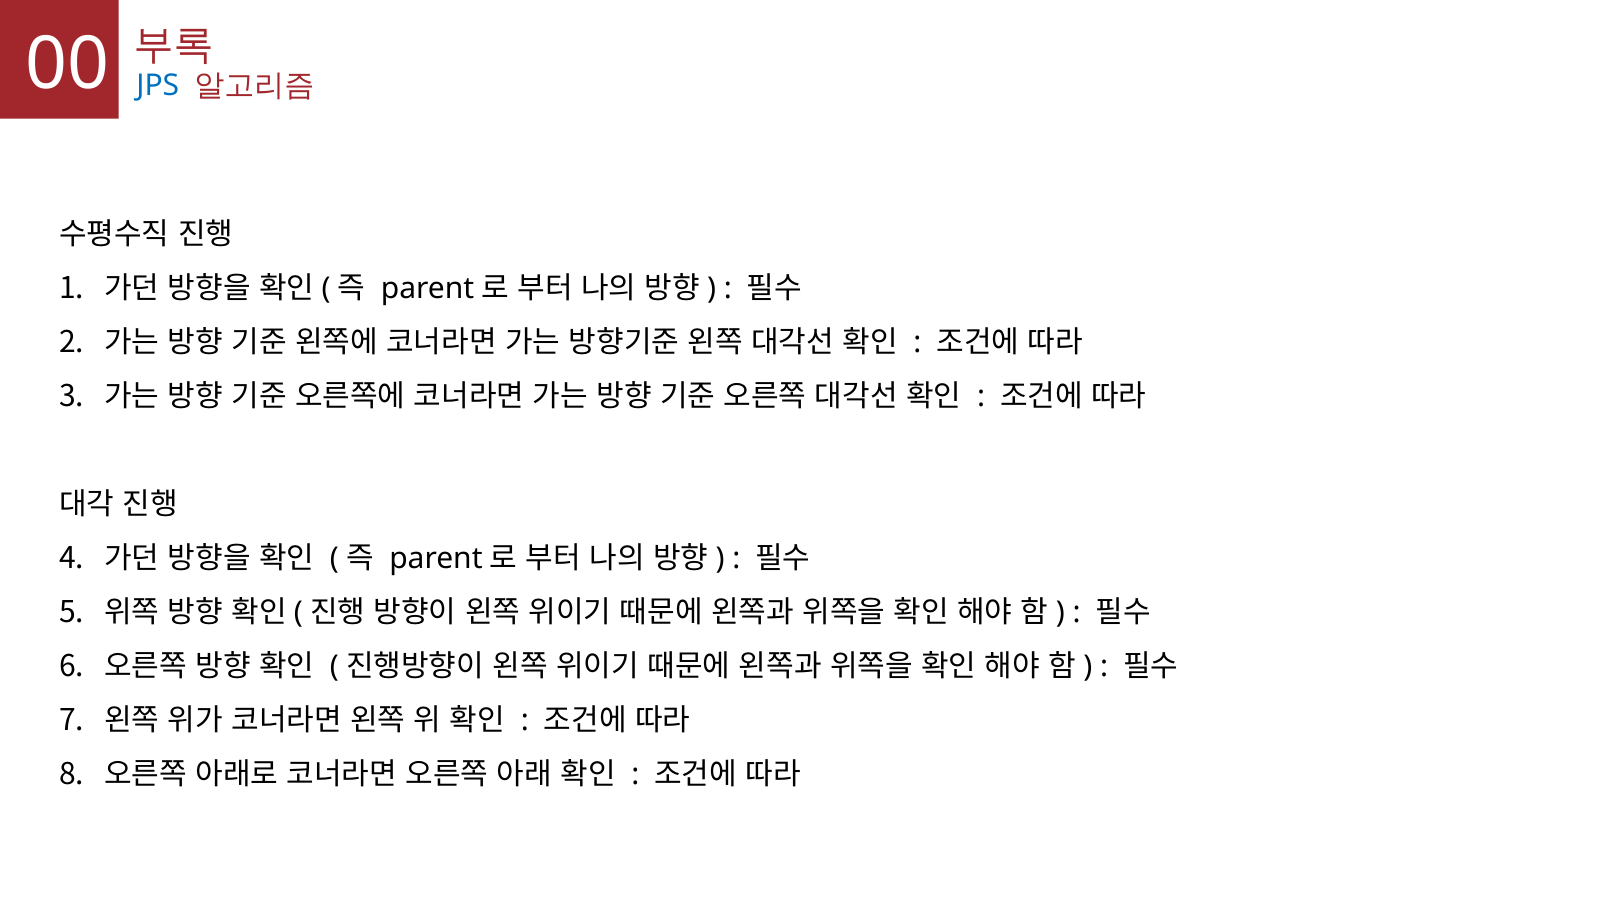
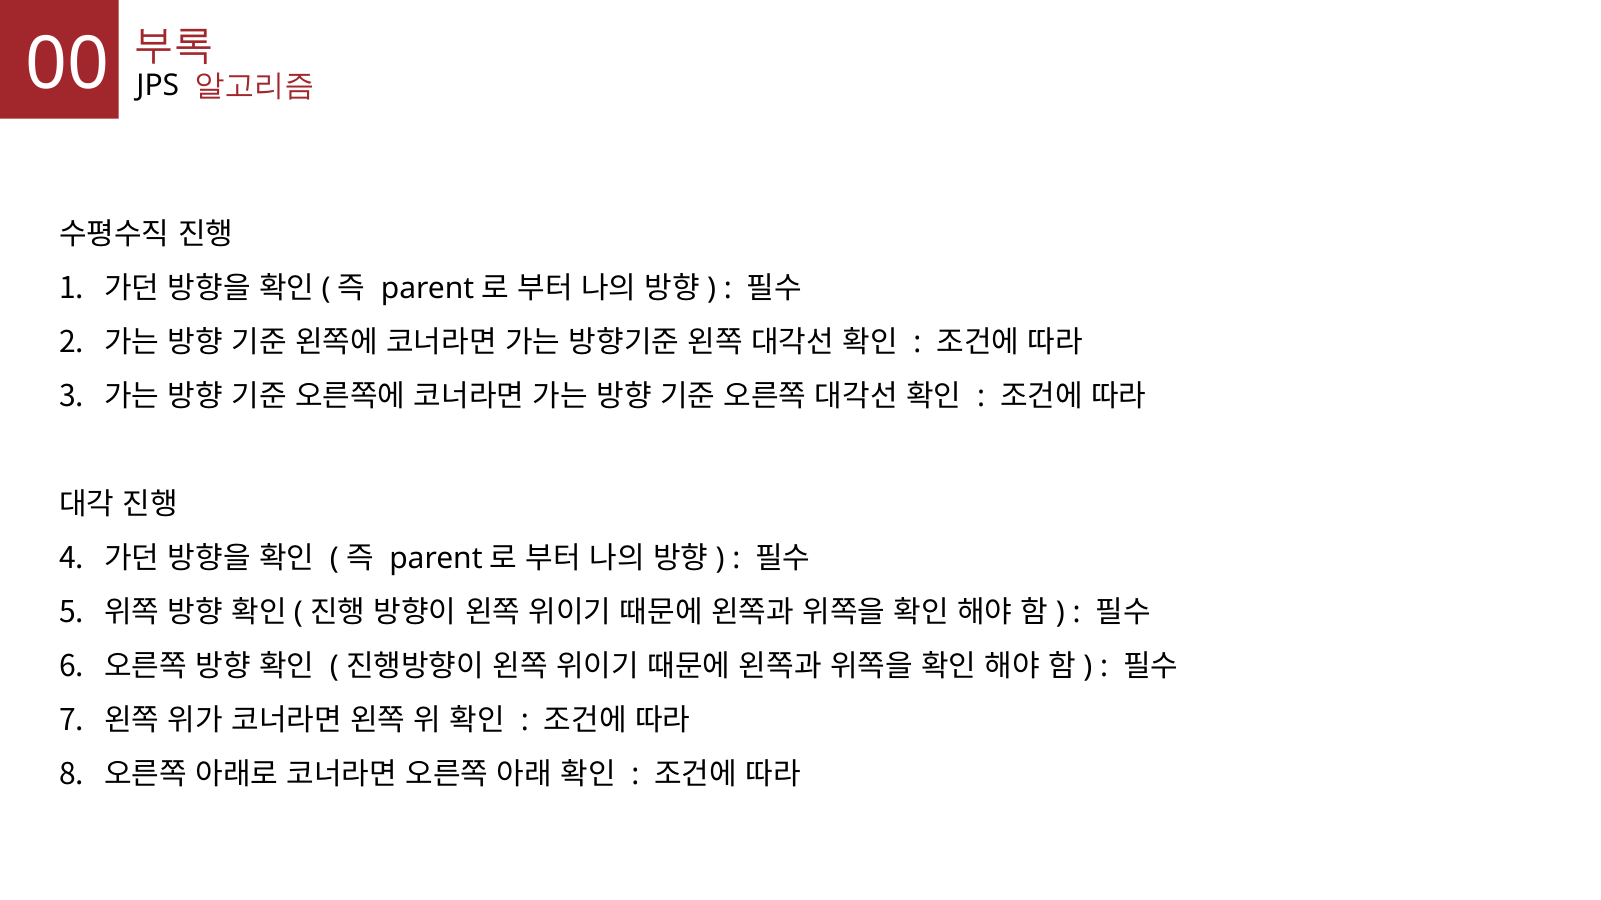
JPS colour: blue -> black
